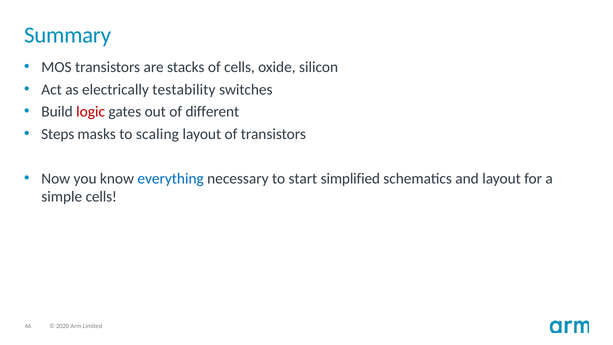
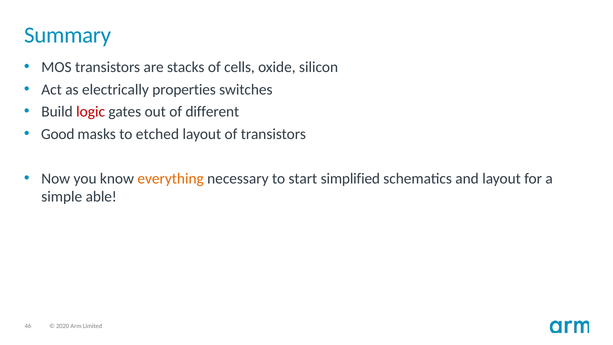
testability: testability -> properties
Steps: Steps -> Good
scaling: scaling -> etched
everything colour: blue -> orange
simple cells: cells -> able
